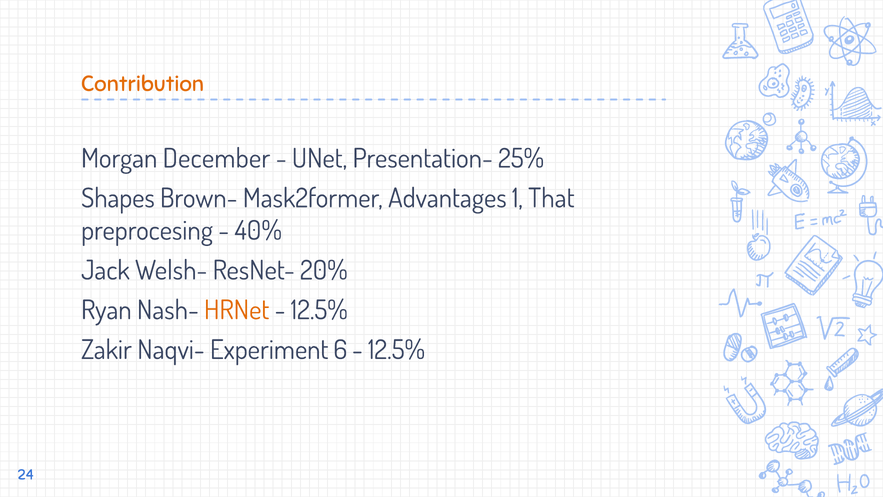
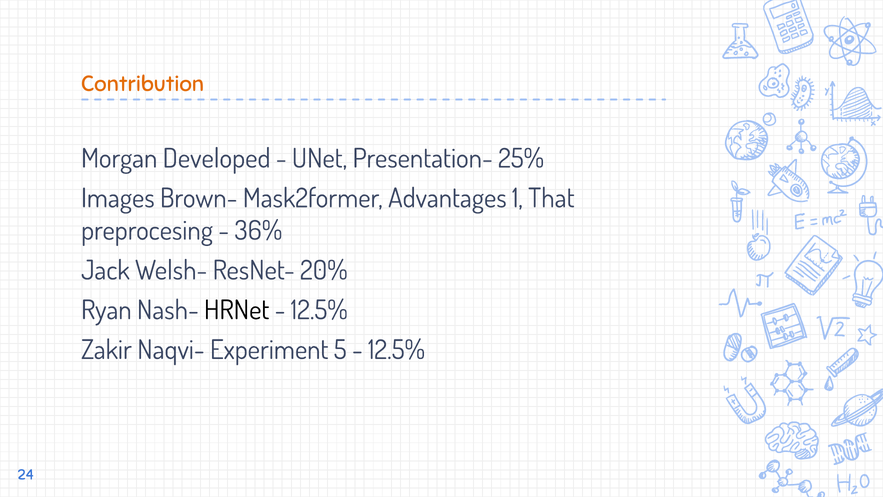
December: December -> Developed
Shapes: Shapes -> Images
40%: 40% -> 36%
HRNet colour: orange -> black
6: 6 -> 5
